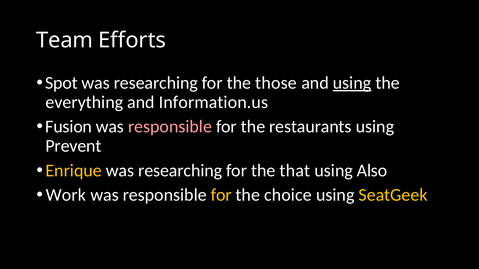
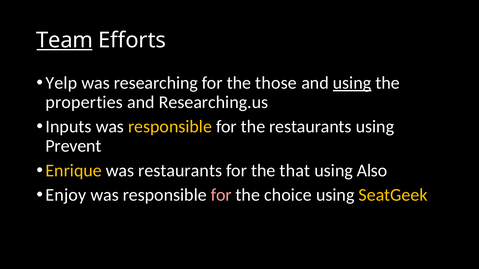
Team underline: none -> present
Spot: Spot -> Yelp
everything: everything -> properties
Information.us: Information.us -> Researching.us
Fusion: Fusion -> Inputs
responsible at (170, 127) colour: pink -> yellow
researching at (180, 171): researching -> restaurants
Work: Work -> Enjoy
for at (221, 195) colour: yellow -> pink
